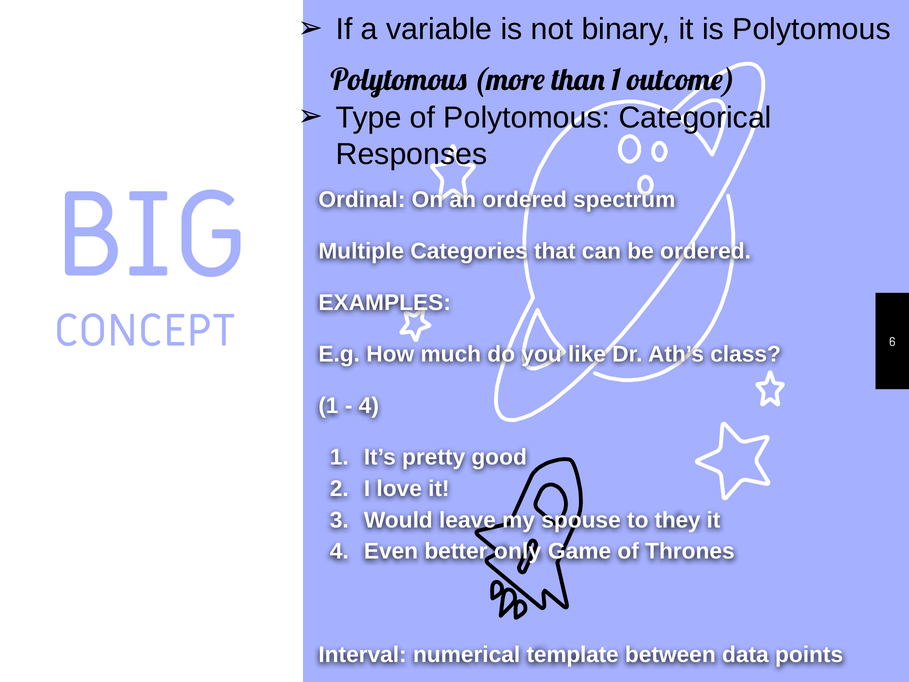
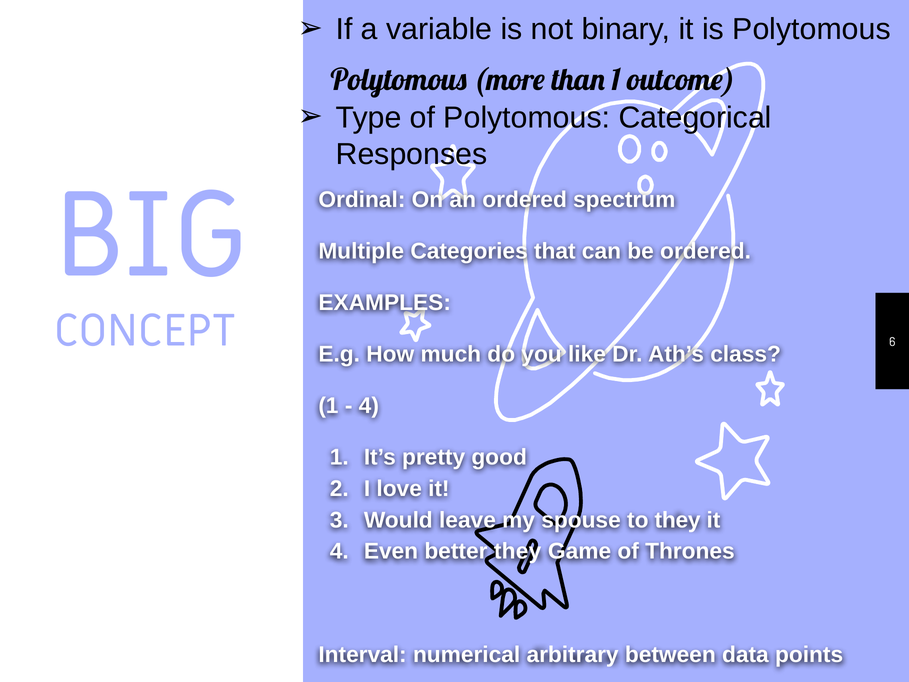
better only: only -> they
template: template -> arbitrary
